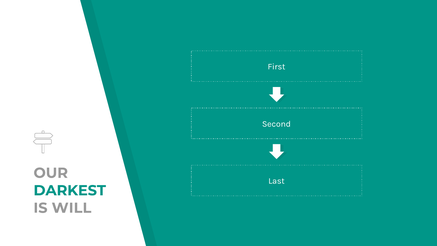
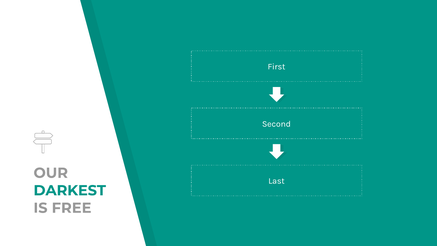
WILL: WILL -> FREE
